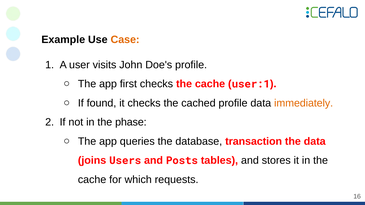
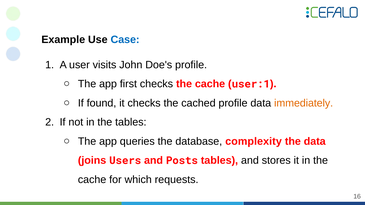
Case colour: orange -> blue
the phase: phase -> tables
transaction: transaction -> complexity
